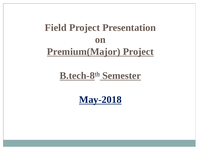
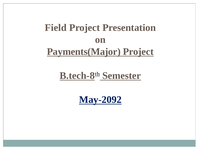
Premium(Major: Premium(Major -> Payments(Major
May-2018: May-2018 -> May-2092
